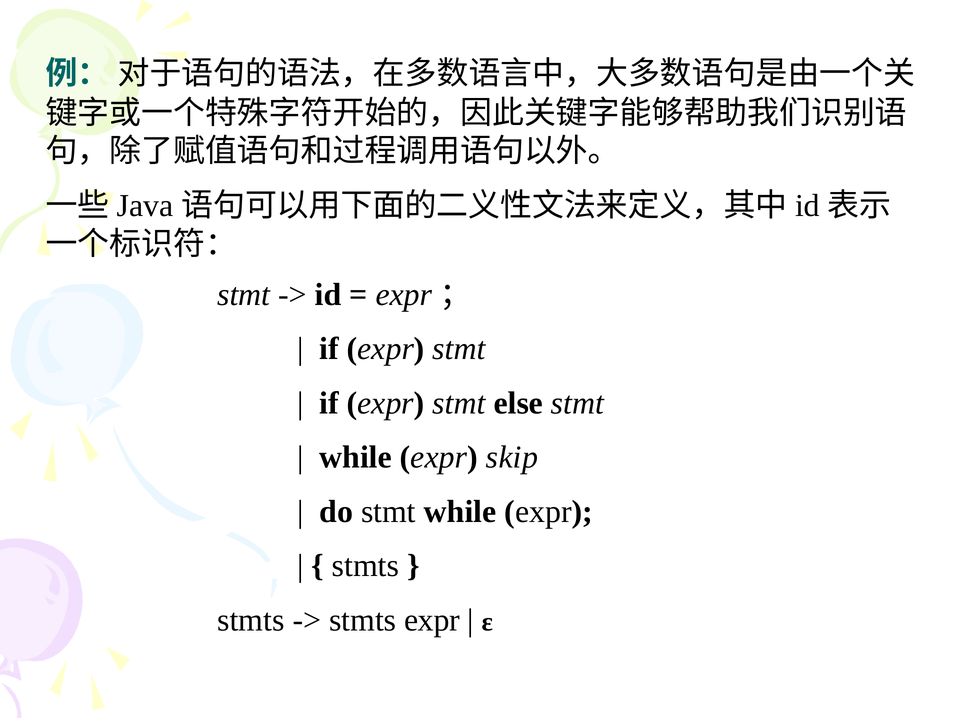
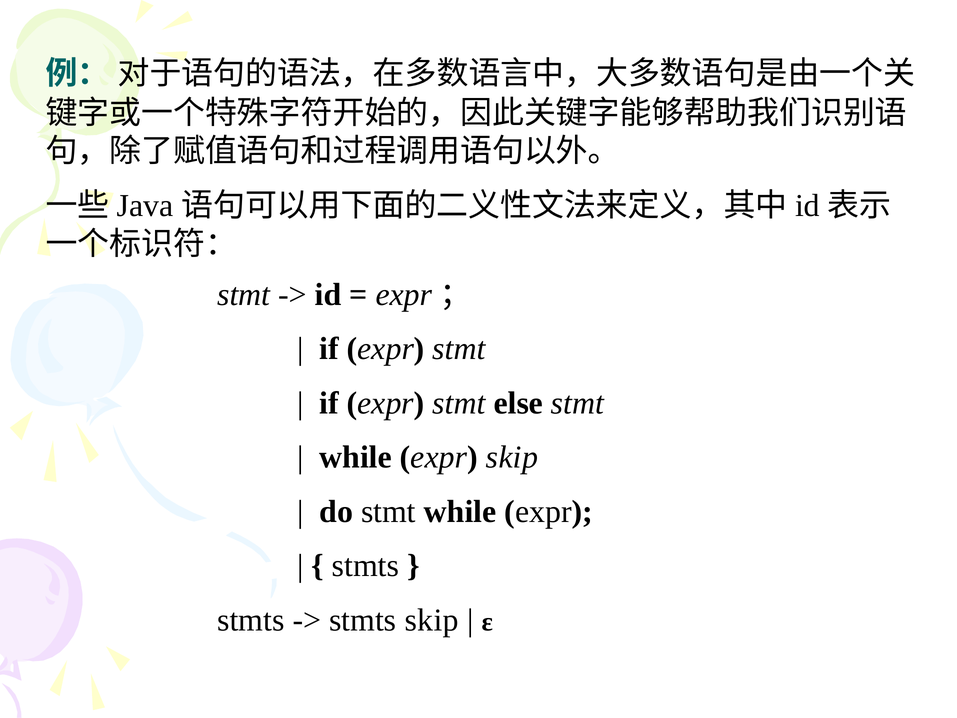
stmts expr: expr -> skip
